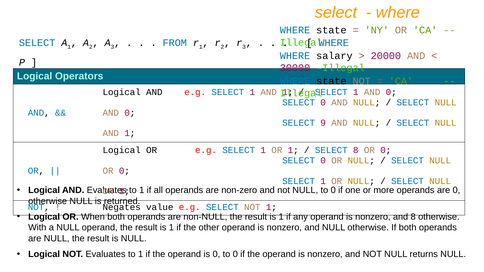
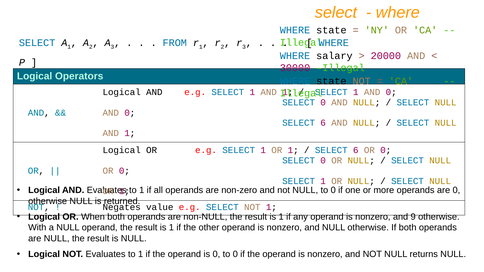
9 at (323, 123): 9 -> 6
8 at (356, 150): 8 -> 6
and 8: 8 -> 9
